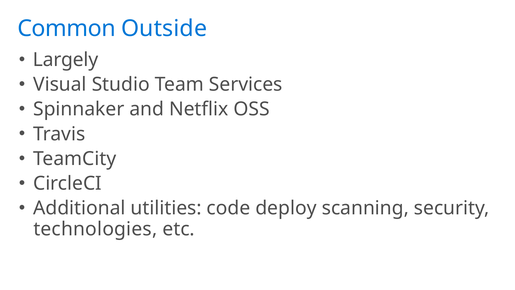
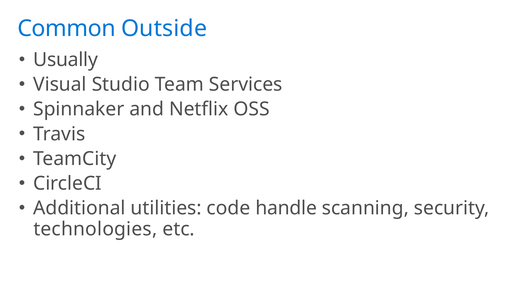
Largely: Largely -> Usually
deploy: deploy -> handle
